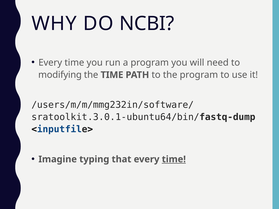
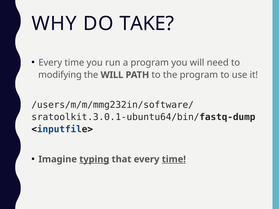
NCBI: NCBI -> TAKE
the TIME: TIME -> WILL
typing underline: none -> present
